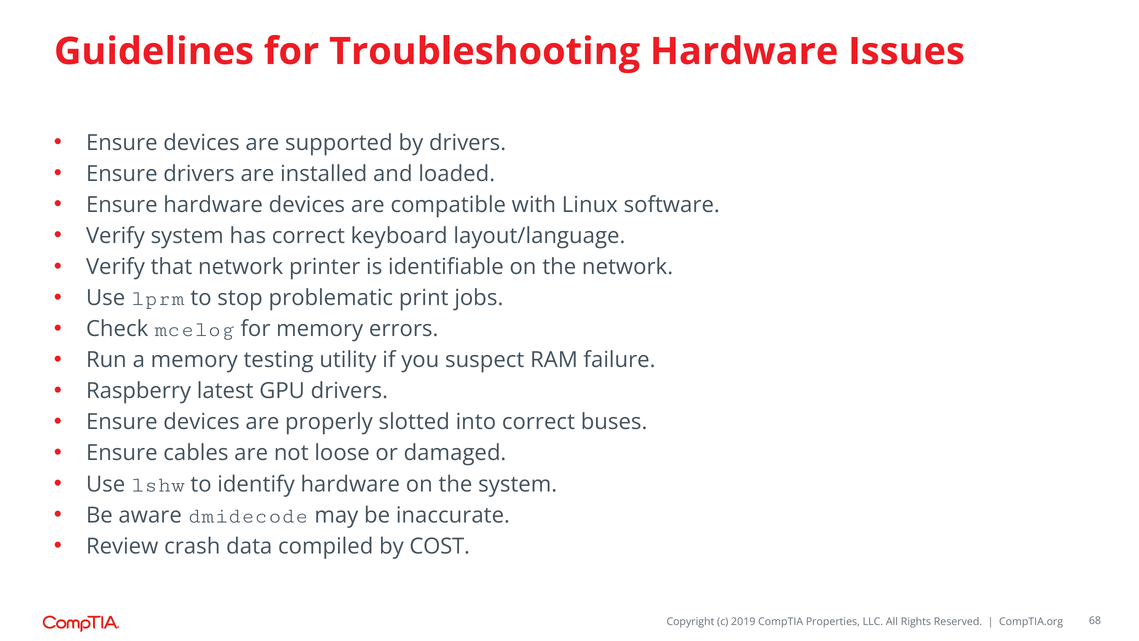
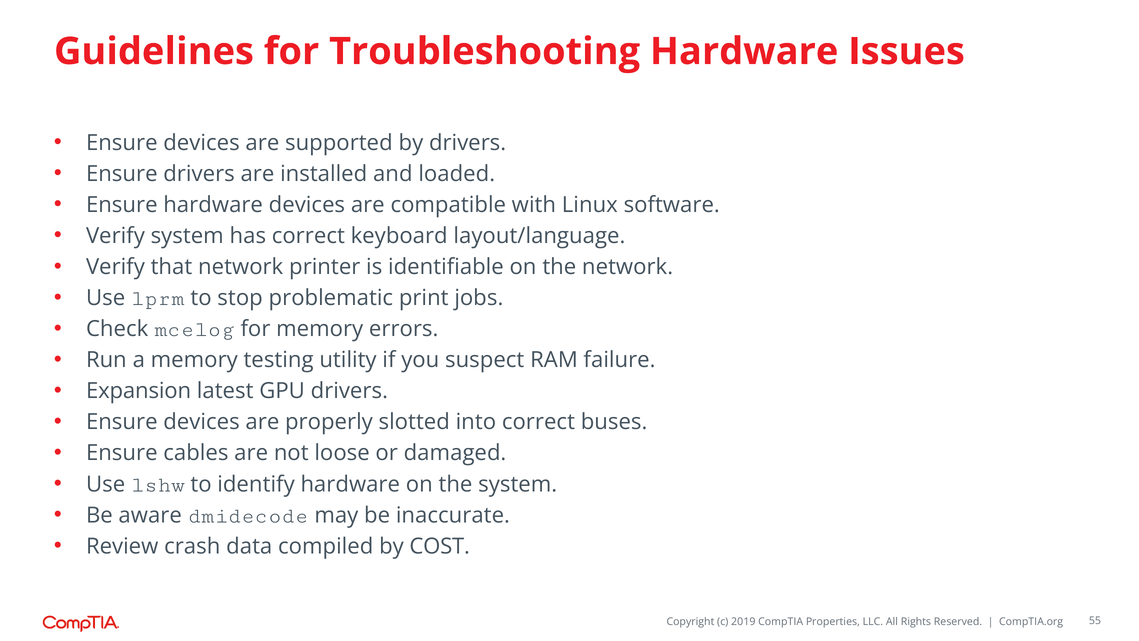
Raspberry: Raspberry -> Expansion
68: 68 -> 55
